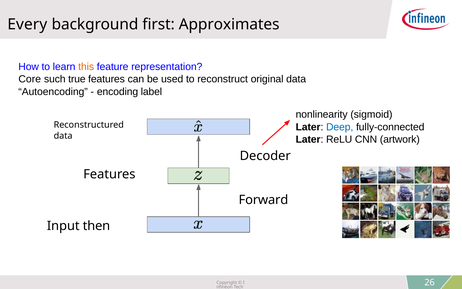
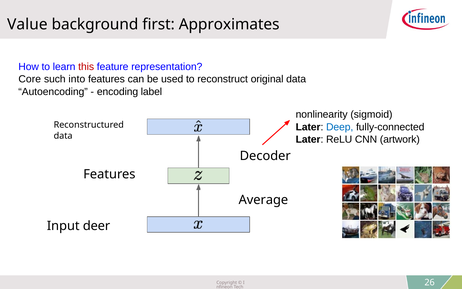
Every: Every -> Value
this colour: orange -> red
true: true -> into
Forward: Forward -> Average
then: then -> deer
